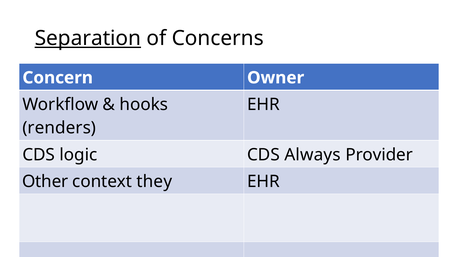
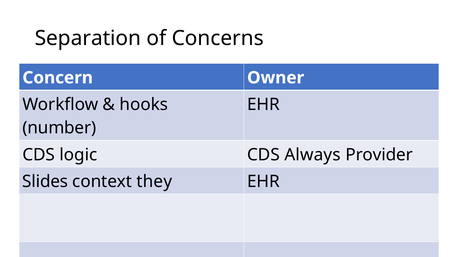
Separation underline: present -> none
renders: renders -> number
Other: Other -> Slides
